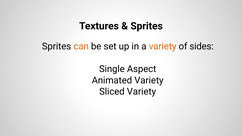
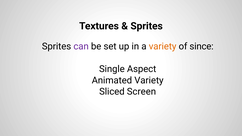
can colour: orange -> purple
sides: sides -> since
Sliced Variety: Variety -> Screen
